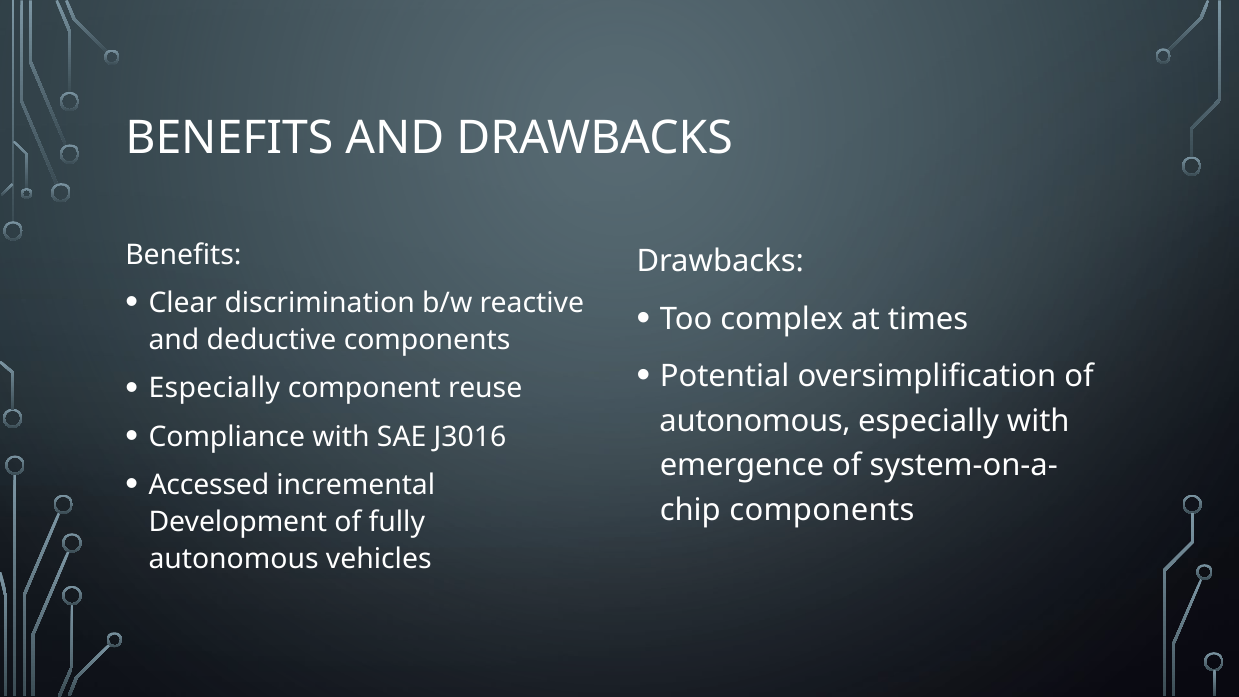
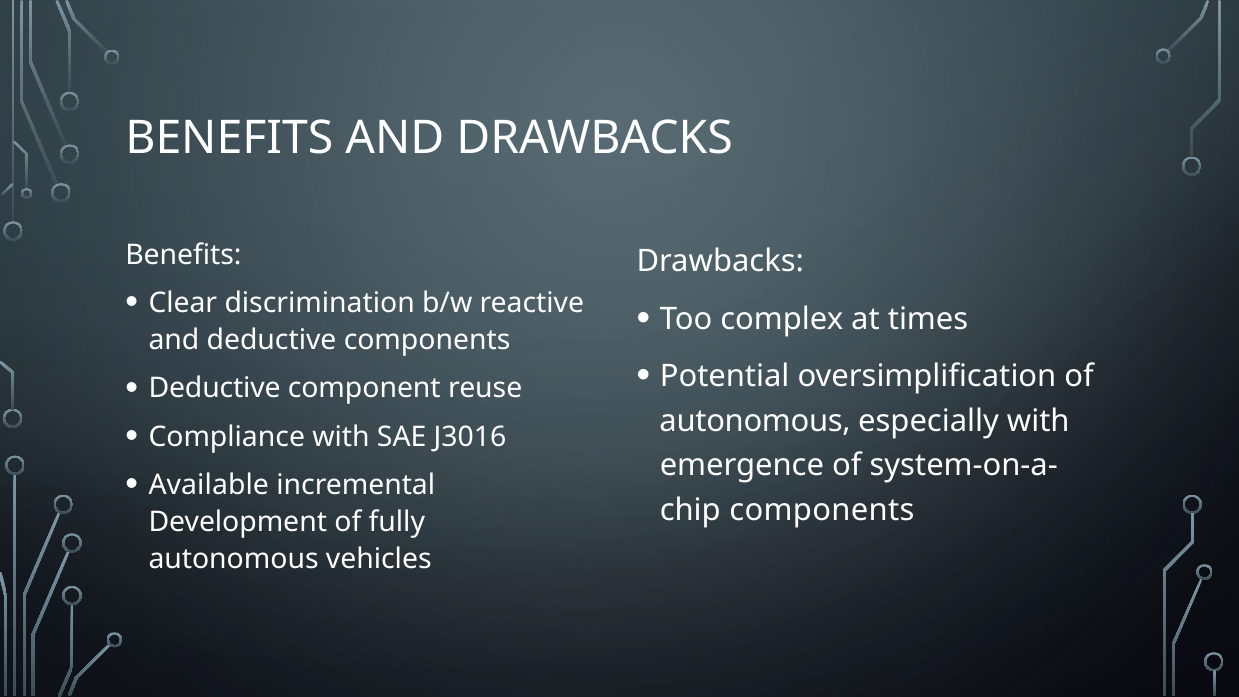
Especially at (214, 388): Especially -> Deductive
Accessed: Accessed -> Available
